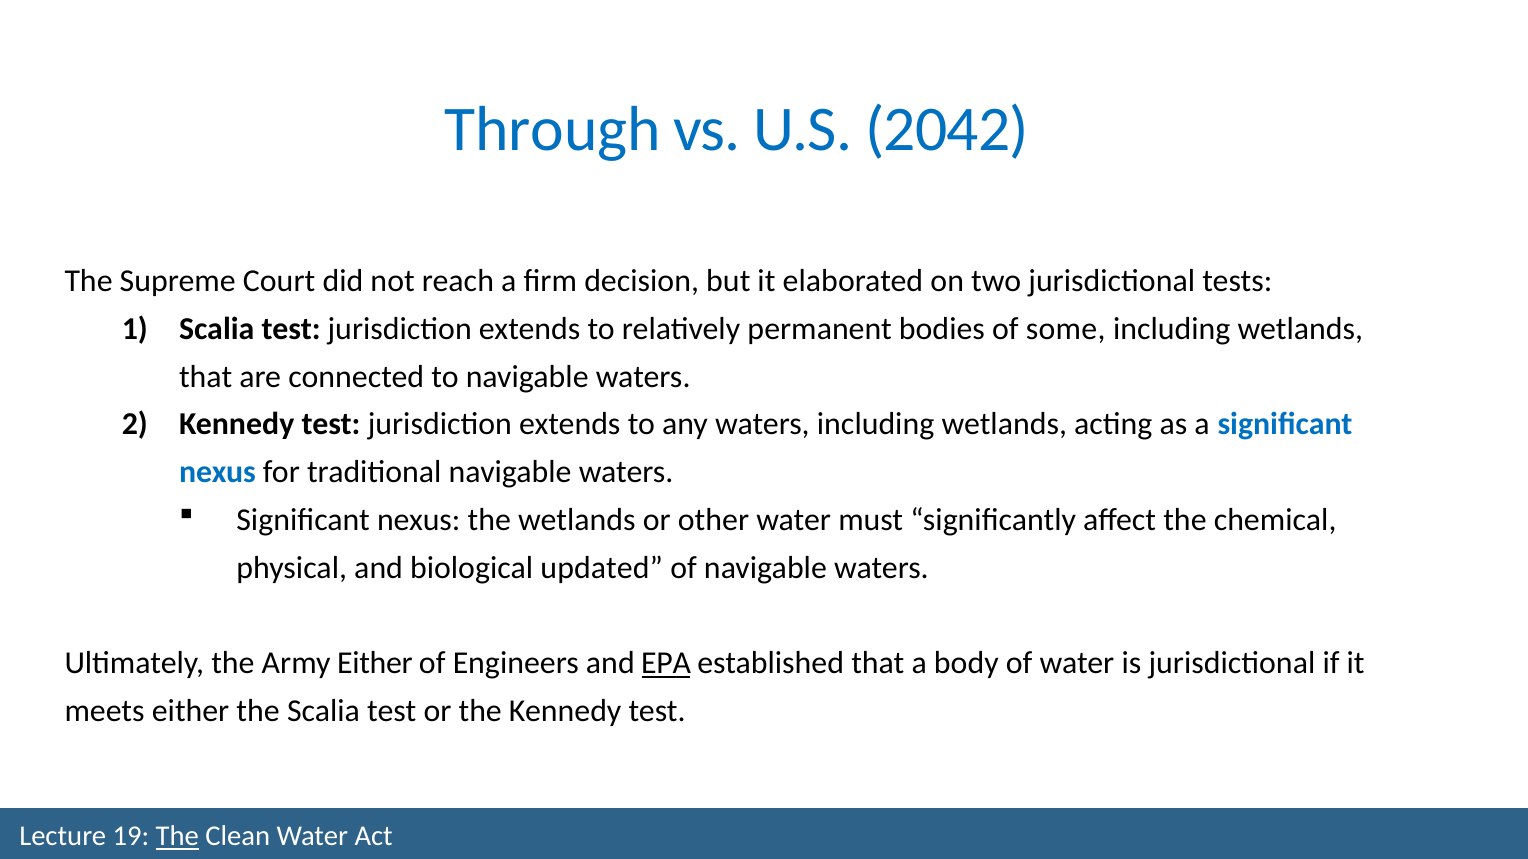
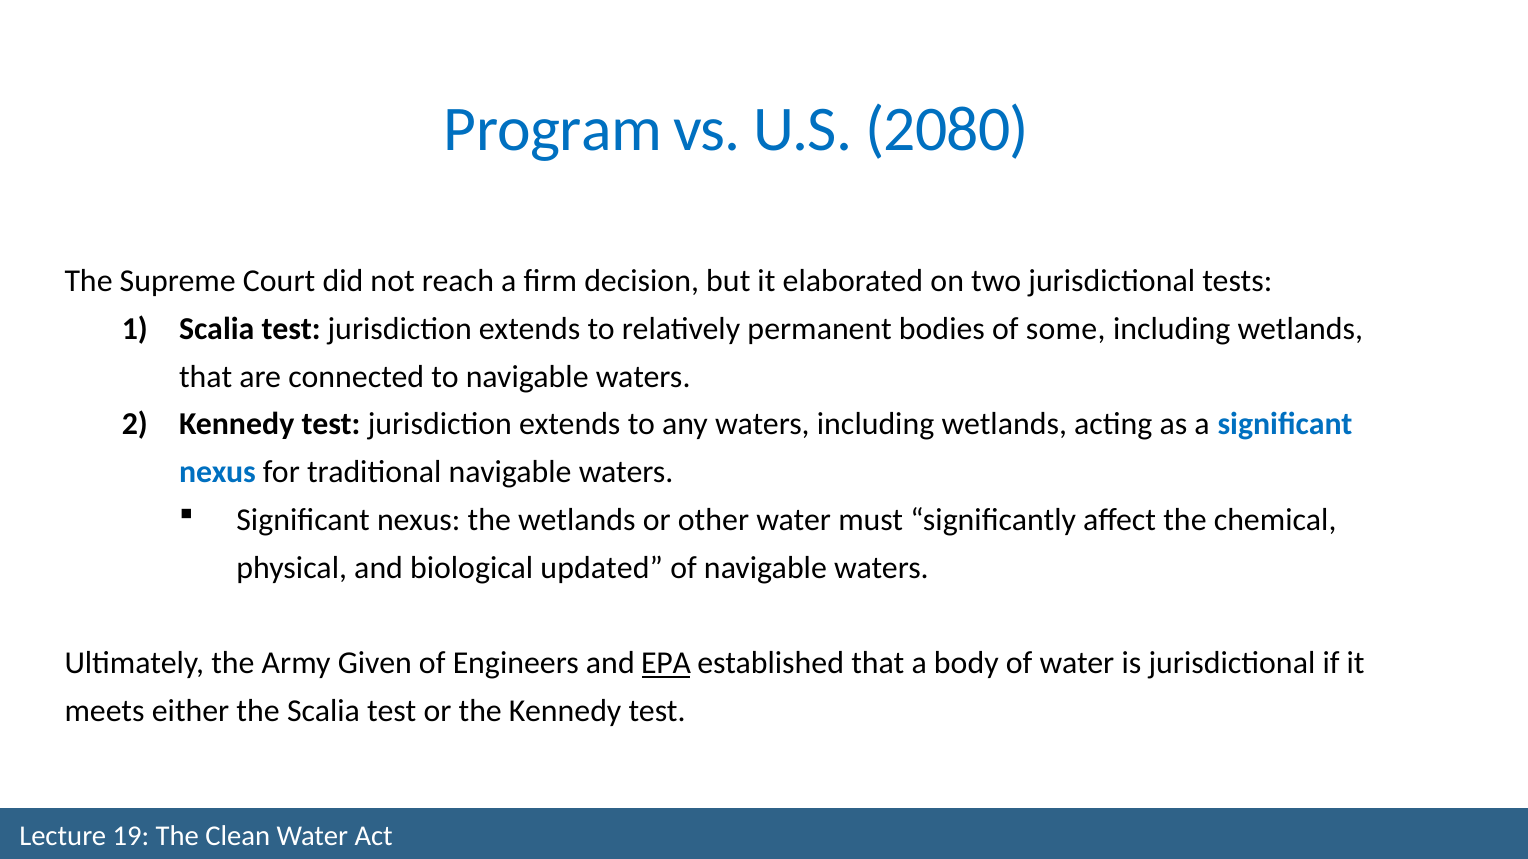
Through: Through -> Program
2042: 2042 -> 2080
Army Either: Either -> Given
The at (177, 837) underline: present -> none
